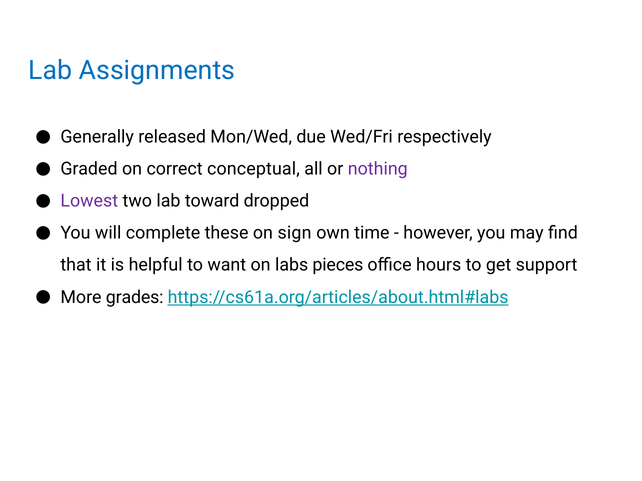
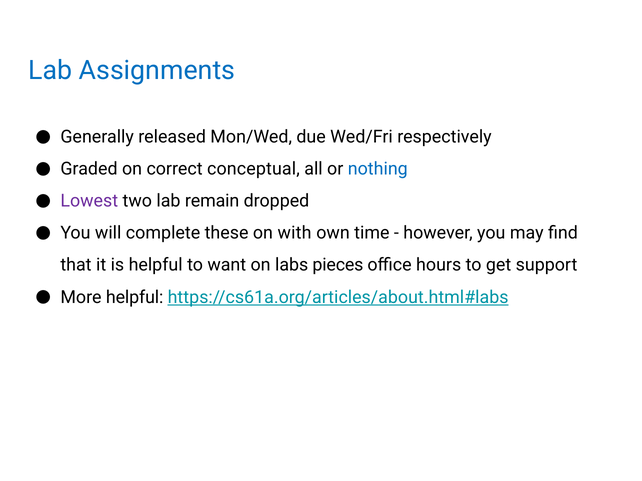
nothing colour: purple -> blue
toward: toward -> remain
sign: sign -> with
More grades: grades -> helpful
